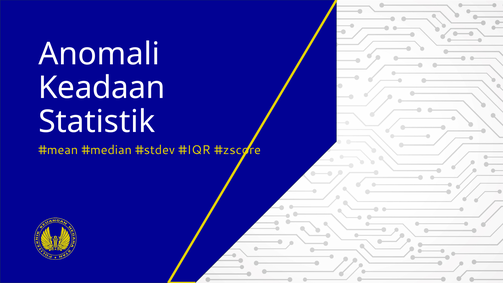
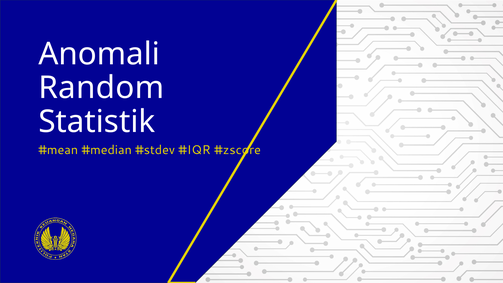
Keadaan: Keadaan -> Random
